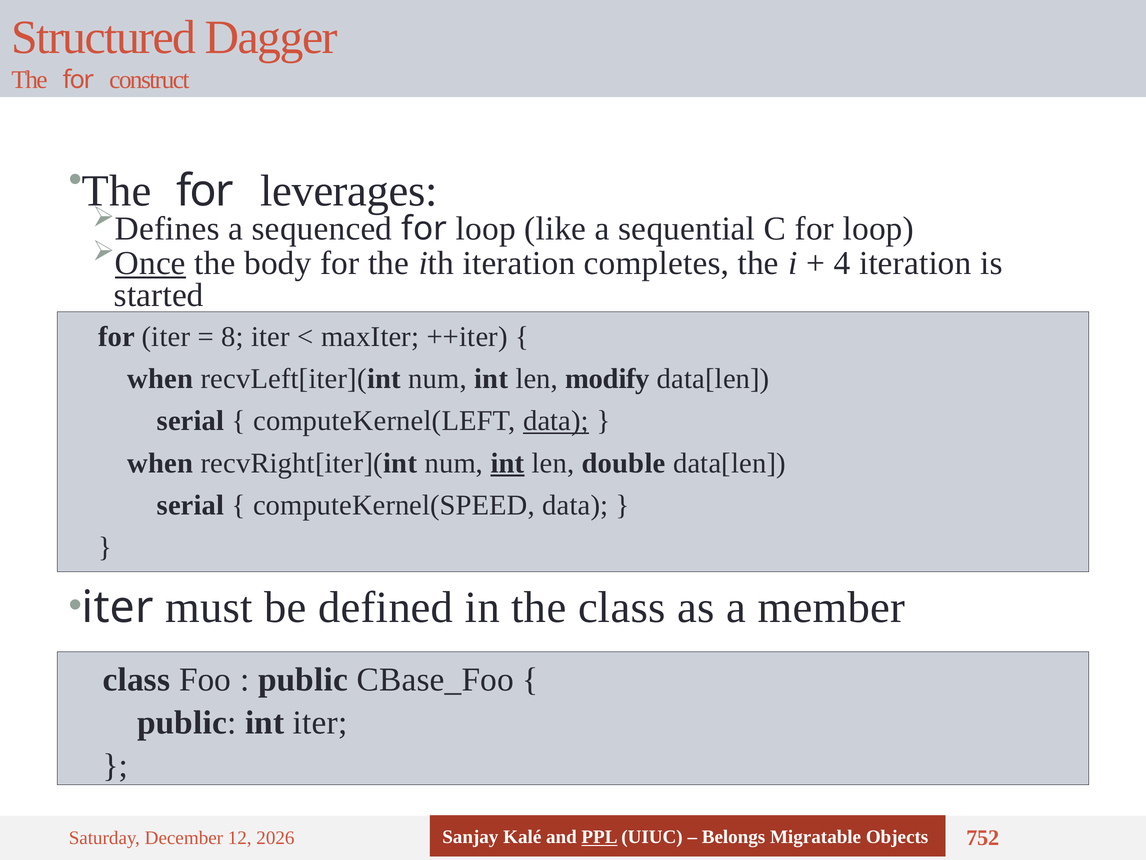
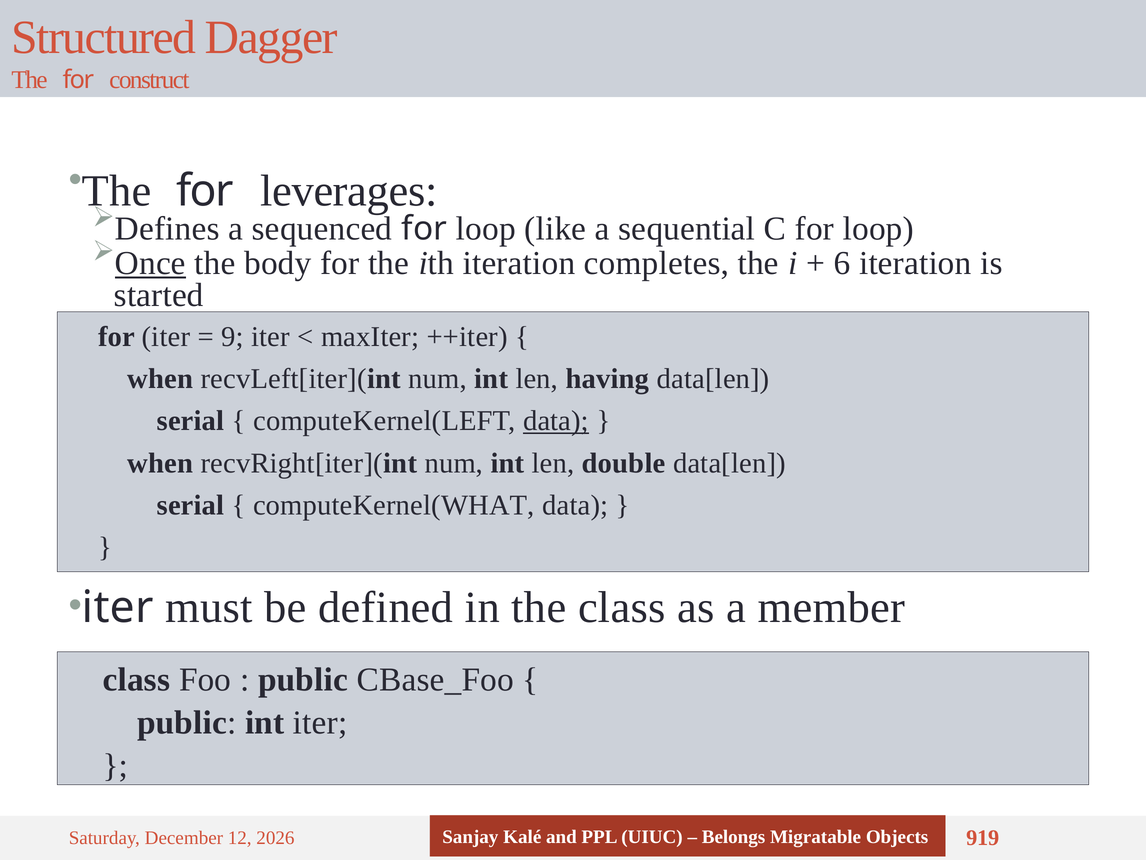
4: 4 -> 6
8: 8 -> 9
modify: modify -> having
int at (507, 463) underline: present -> none
computeKernel(SPEED: computeKernel(SPEED -> computeKernel(WHAT
PPL underline: present -> none
752: 752 -> 919
